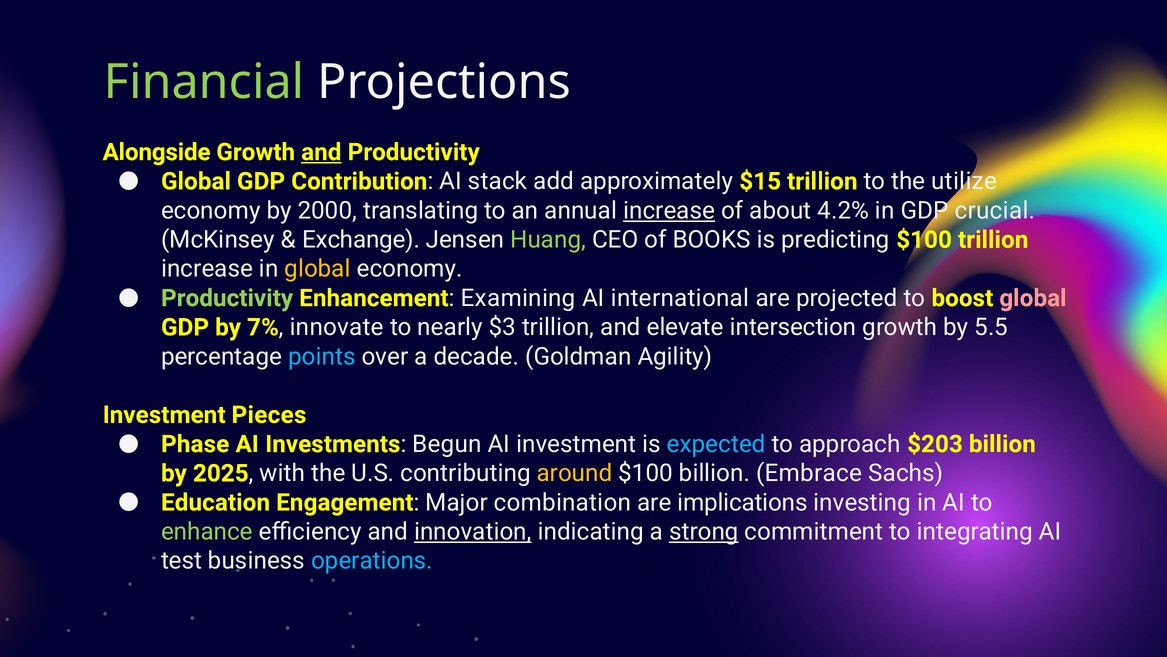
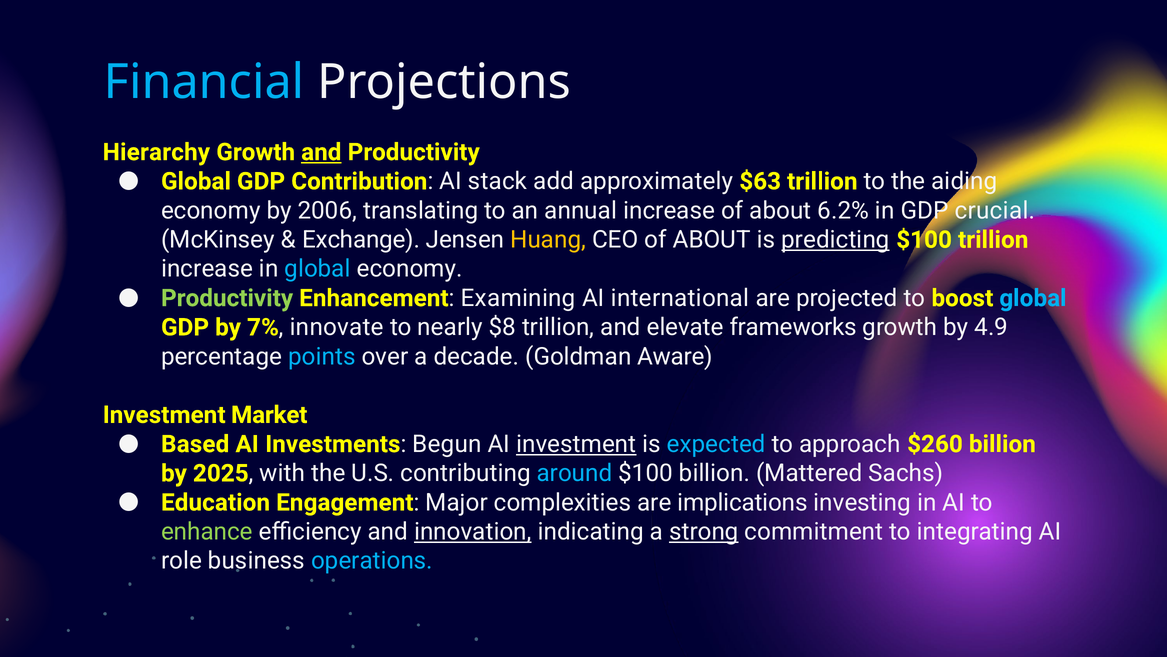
Financial colour: light green -> light blue
Alongside: Alongside -> Hierarchy
$15: $15 -> $63
utilize: utilize -> aiding
2000: 2000 -> 2006
increase at (669, 210) underline: present -> none
4.2%: 4.2% -> 6.2%
Huang colour: light green -> yellow
CEO of BOOKS: BOOKS -> ABOUT
predicting underline: none -> present
global at (318, 269) colour: yellow -> light blue
global at (1033, 298) colour: pink -> light blue
$3: $3 -> $8
intersection: intersection -> frameworks
5.5: 5.5 -> 4.9
Agility: Agility -> Aware
Pieces: Pieces -> Market
Phase: Phase -> Based
investment at (576, 444) underline: none -> present
$203: $203 -> $260
around colour: yellow -> light blue
Embrace: Embrace -> Mattered
combination: combination -> complexities
test: test -> role
